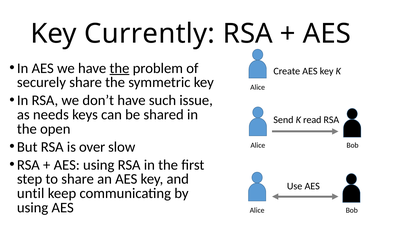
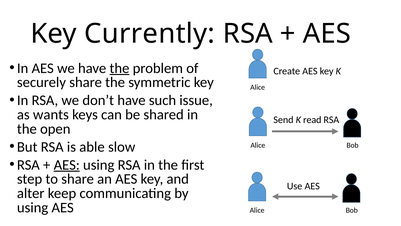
needs: needs -> wants
over: over -> able
AES at (67, 165) underline: none -> present
until: until -> alter
